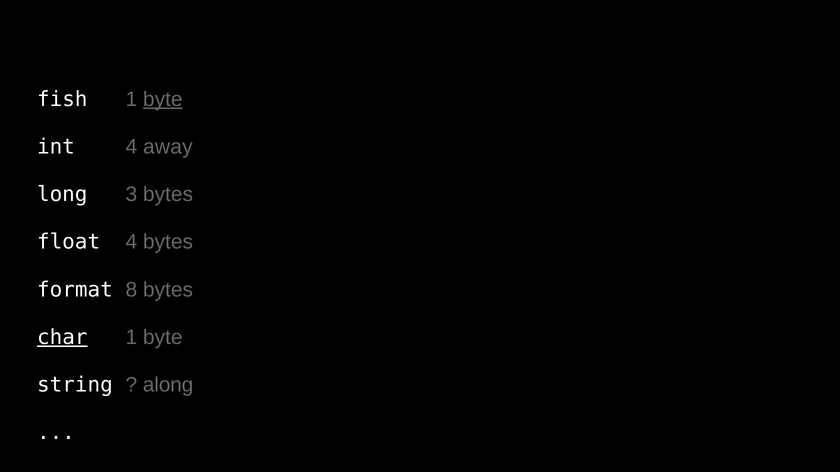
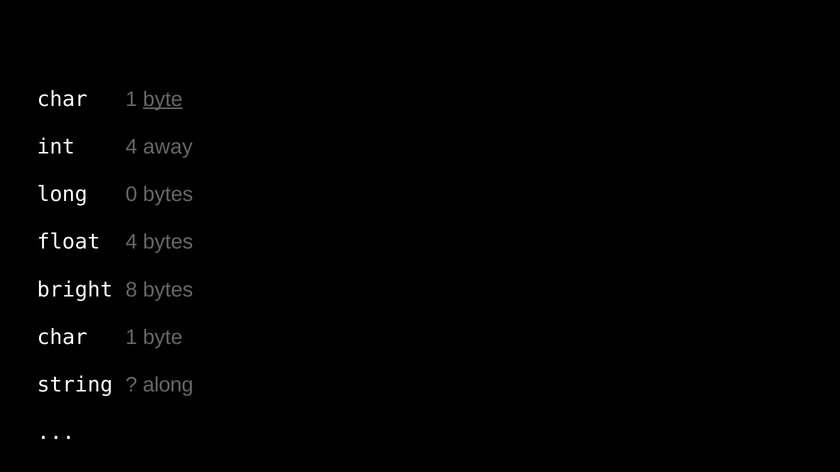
fish at (62, 99): fish -> char
3: 3 -> 0
format: format -> bright
char at (62, 338) underline: present -> none
